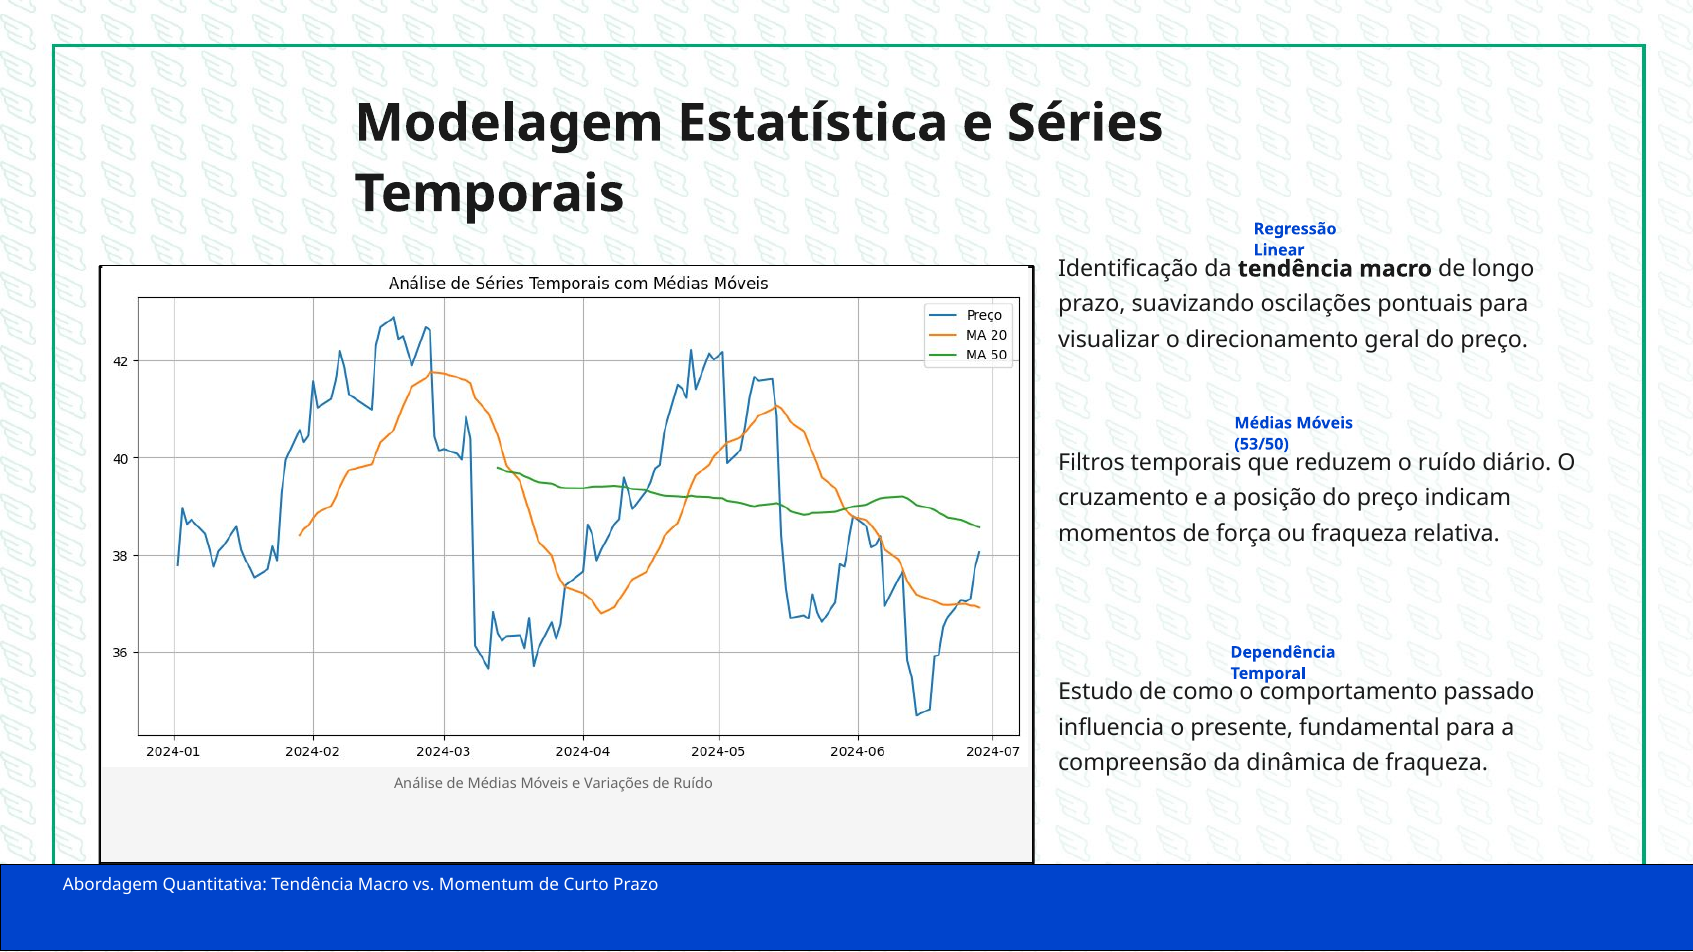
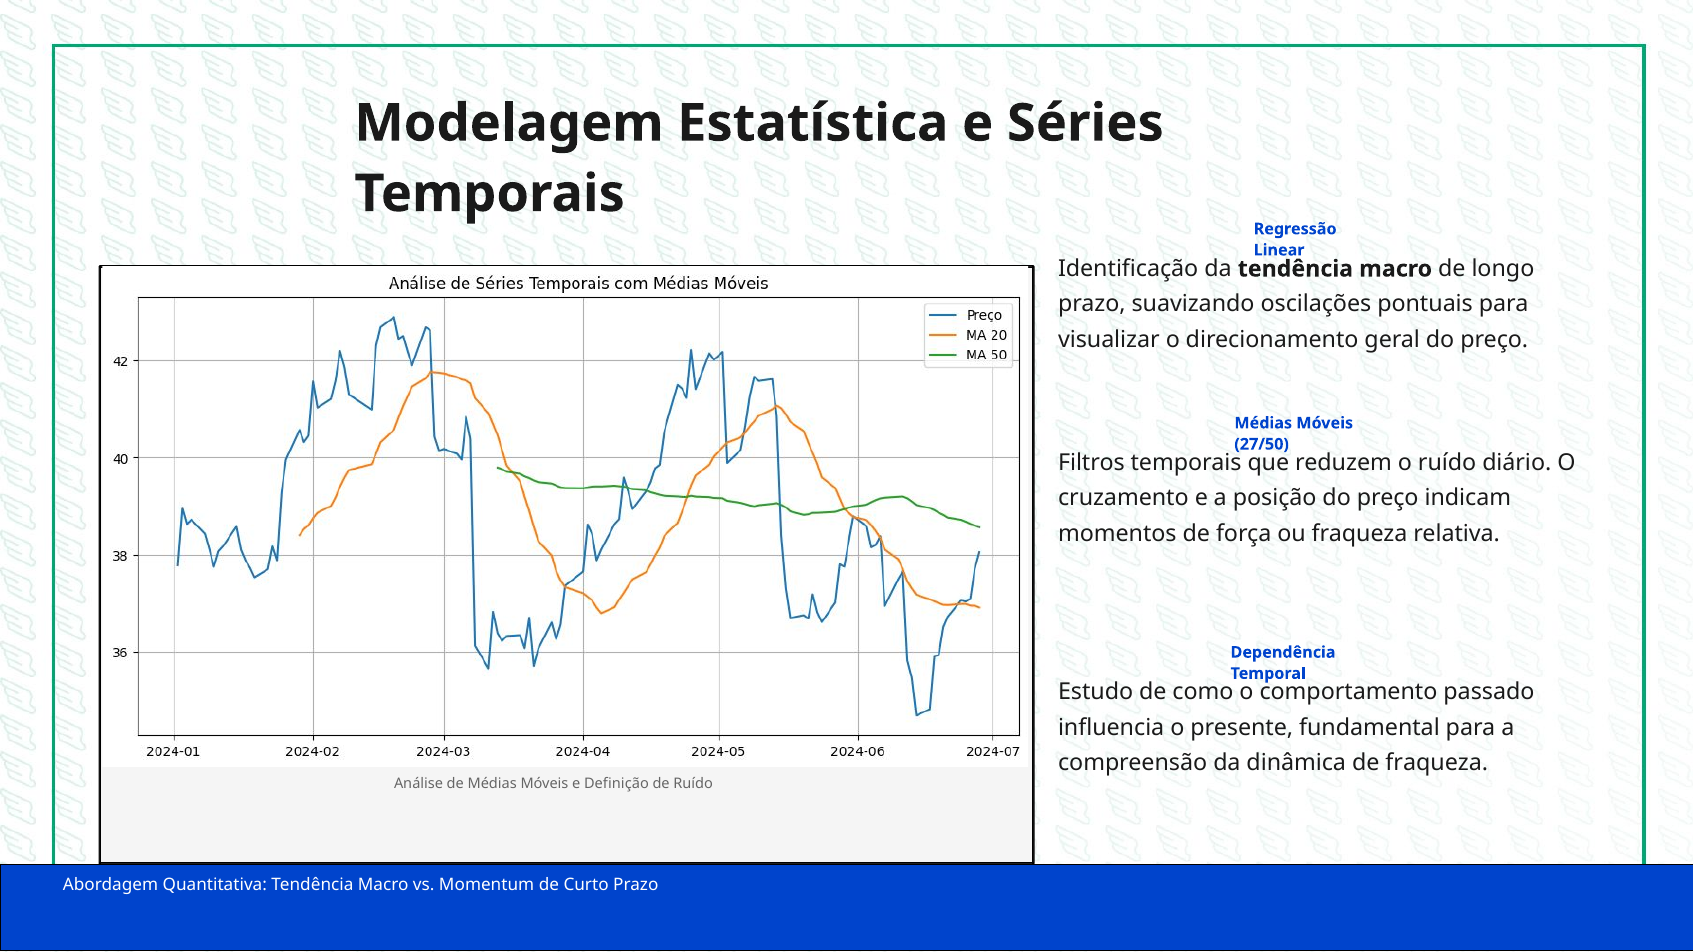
53/50: 53/50 -> 27/50
Variações: Variações -> Definição
